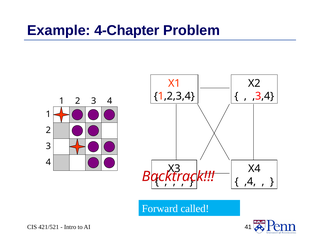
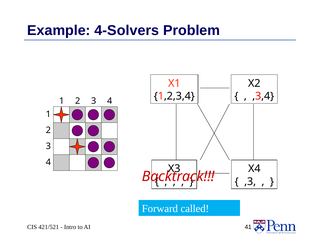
4-Chapter: 4-Chapter -> 4-Solvers
,4: ,4 -> ,3
